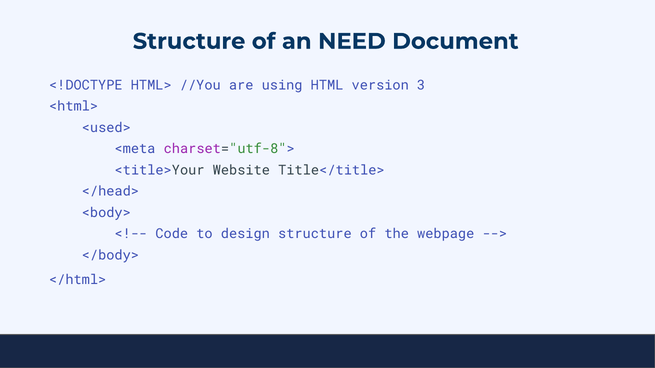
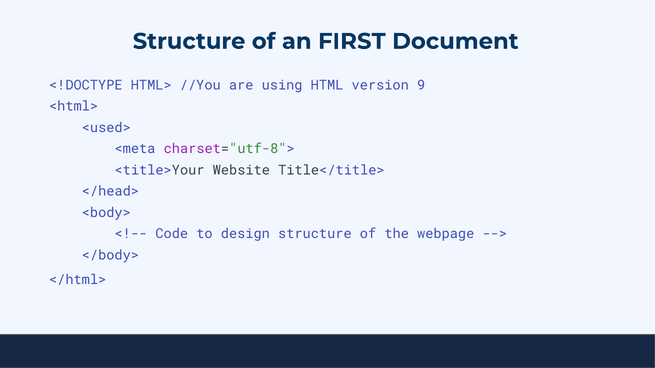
NEED: NEED -> FIRST
3: 3 -> 9
